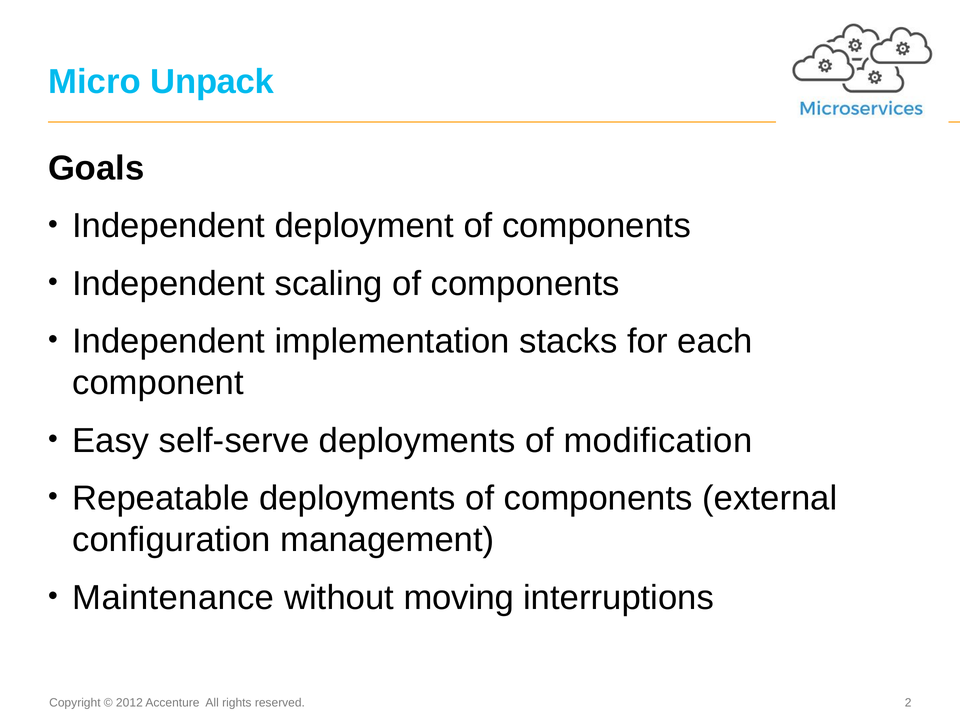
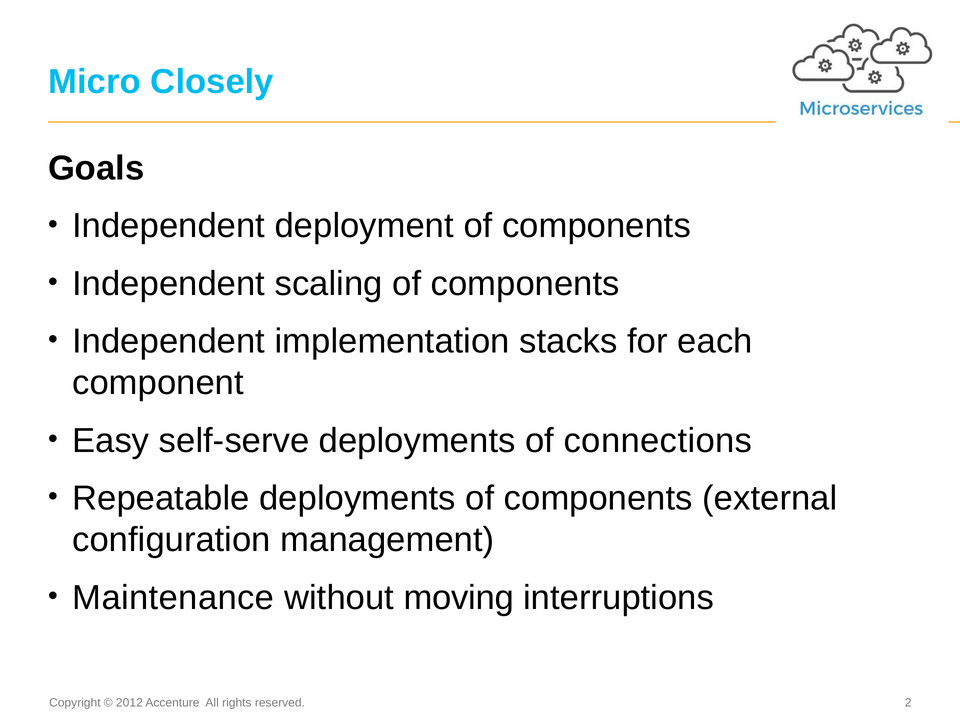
Unpack: Unpack -> Closely
modification: modification -> connections
